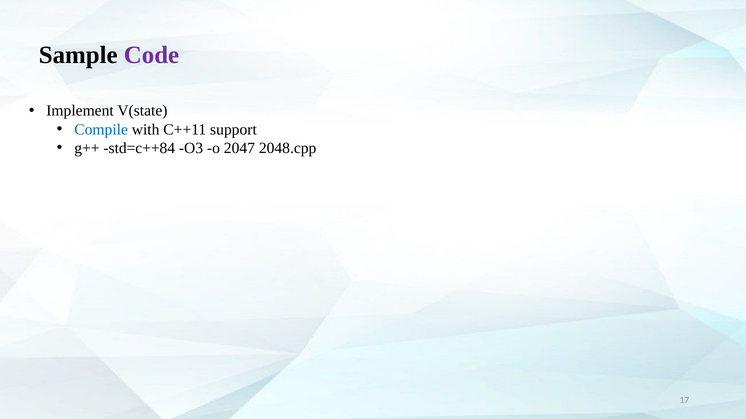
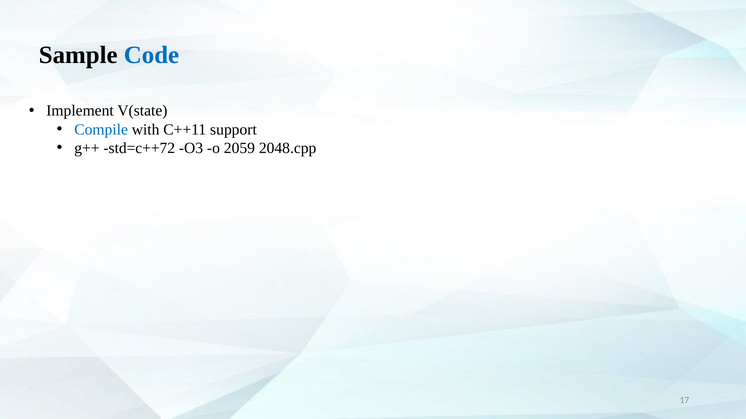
Code colour: purple -> blue
std=c++84: std=c++84 -> std=c++72
2047: 2047 -> 2059
